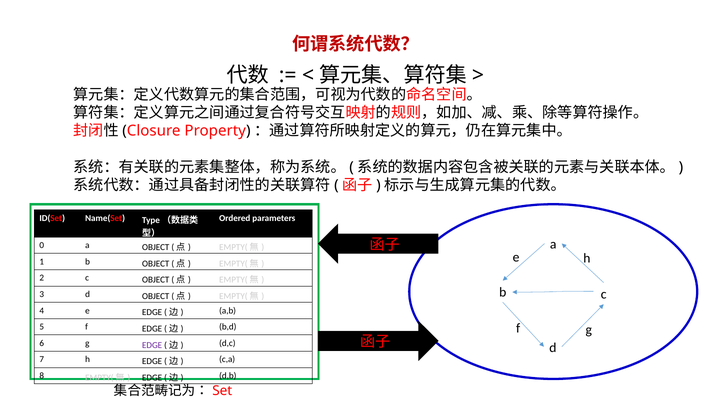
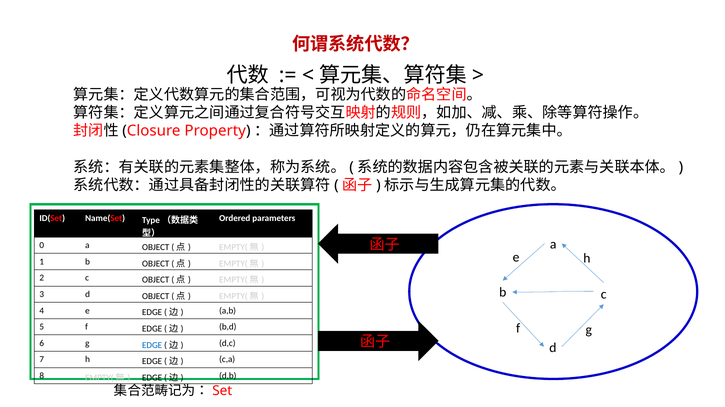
EDGE at (152, 346) colour: purple -> blue
